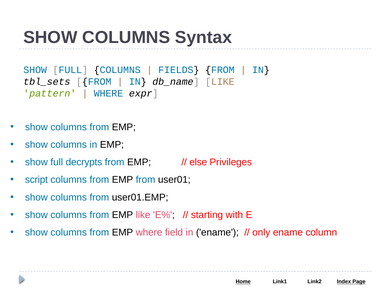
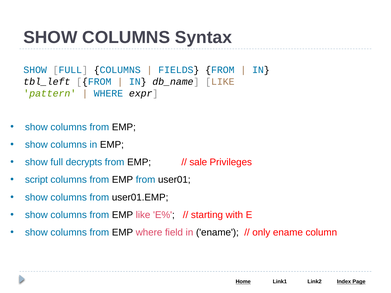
tbl_sets: tbl_sets -> tbl_left
else: else -> sale
